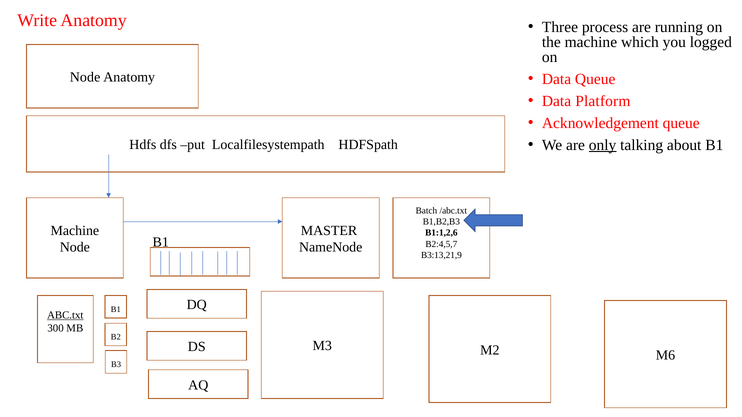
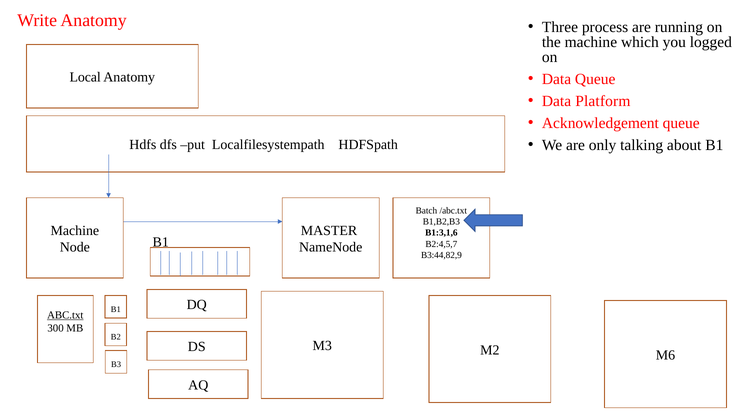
Node at (85, 77): Node -> Local
only underline: present -> none
B1:1,2,6: B1:1,2,6 -> B1:3,1,6
B3:13,21,9: B3:13,21,9 -> B3:44,82,9
